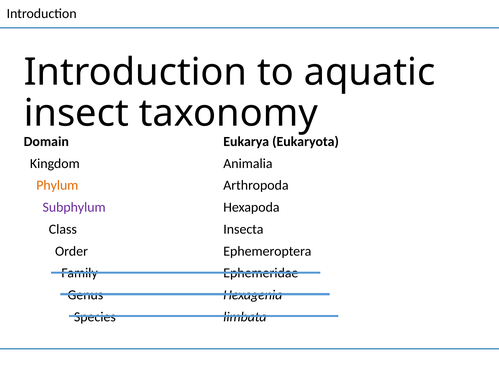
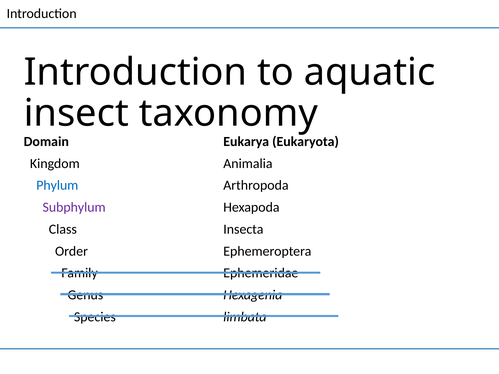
Phylum colour: orange -> blue
